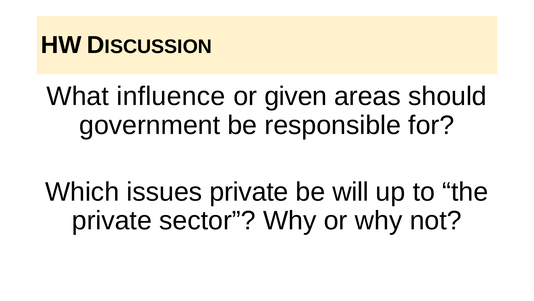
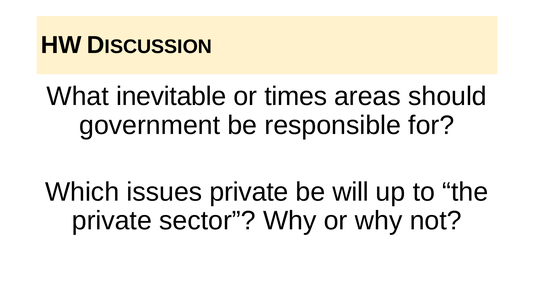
influence: influence -> inevitable
given: given -> times
